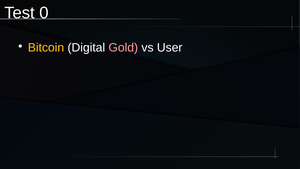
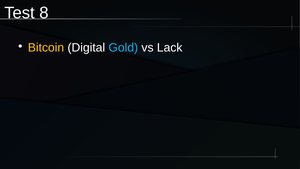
0: 0 -> 8
Gold colour: pink -> light blue
User: User -> Lack
